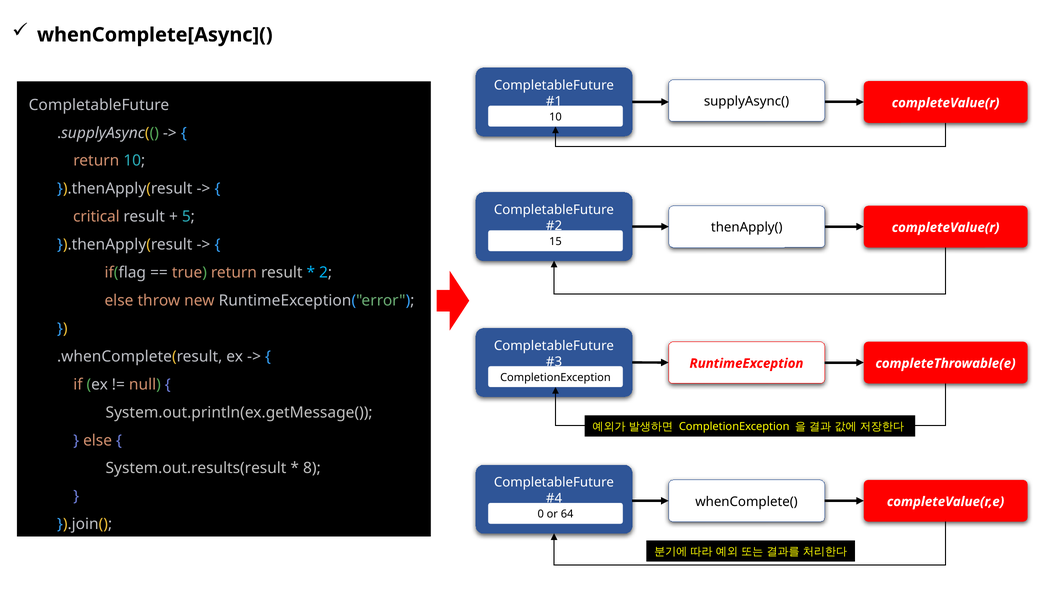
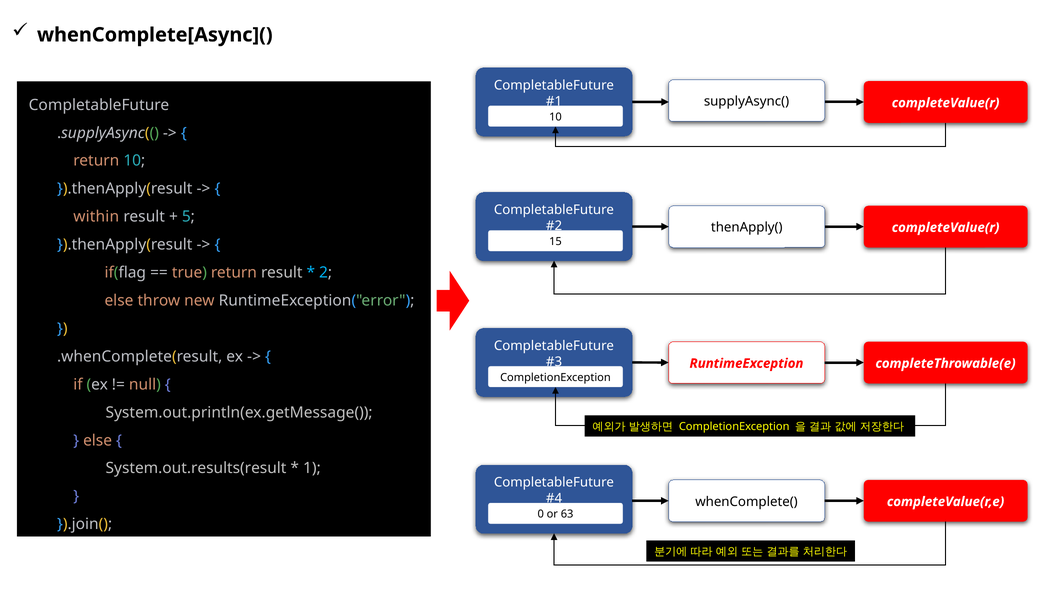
critical: critical -> within
8: 8 -> 1
64: 64 -> 63
